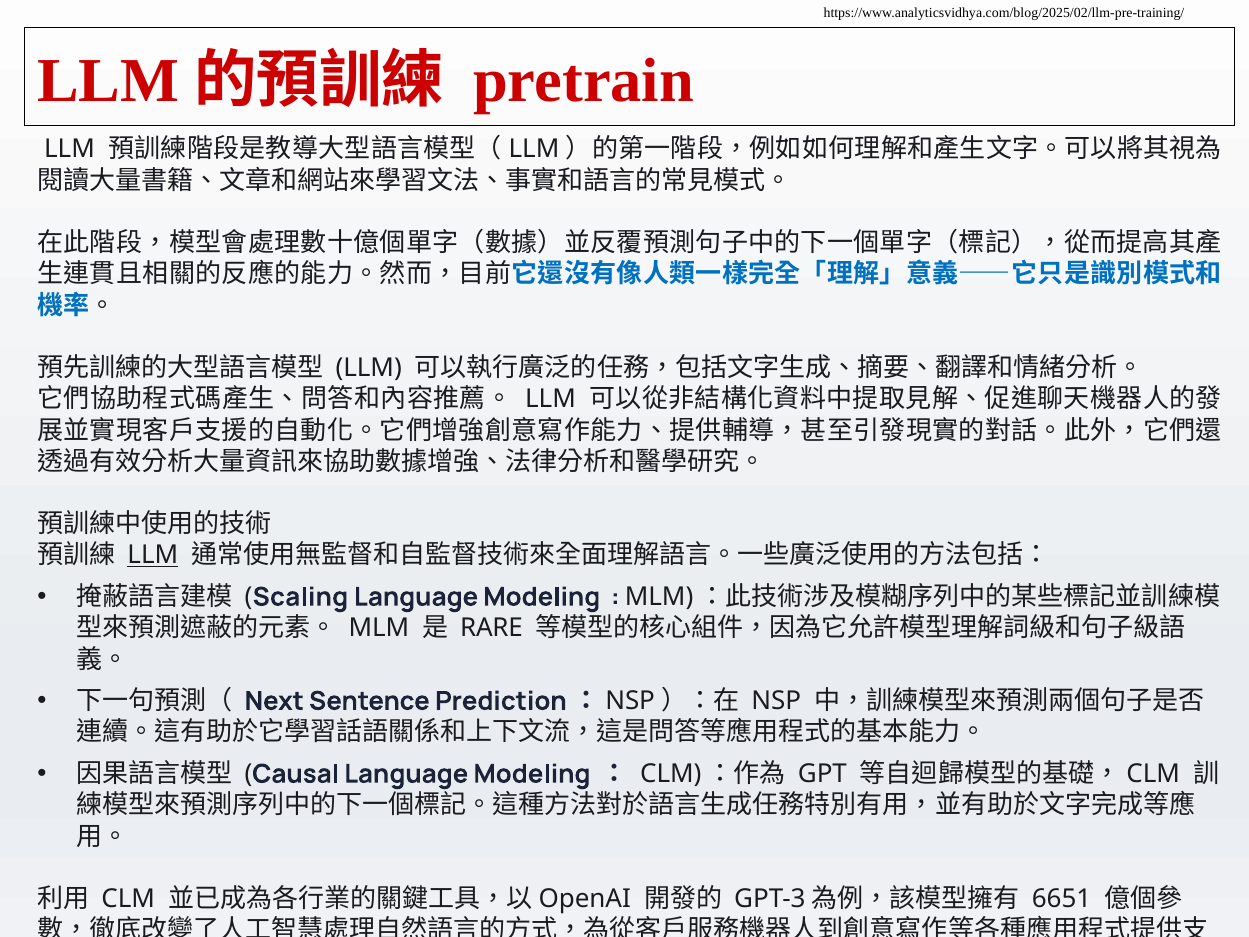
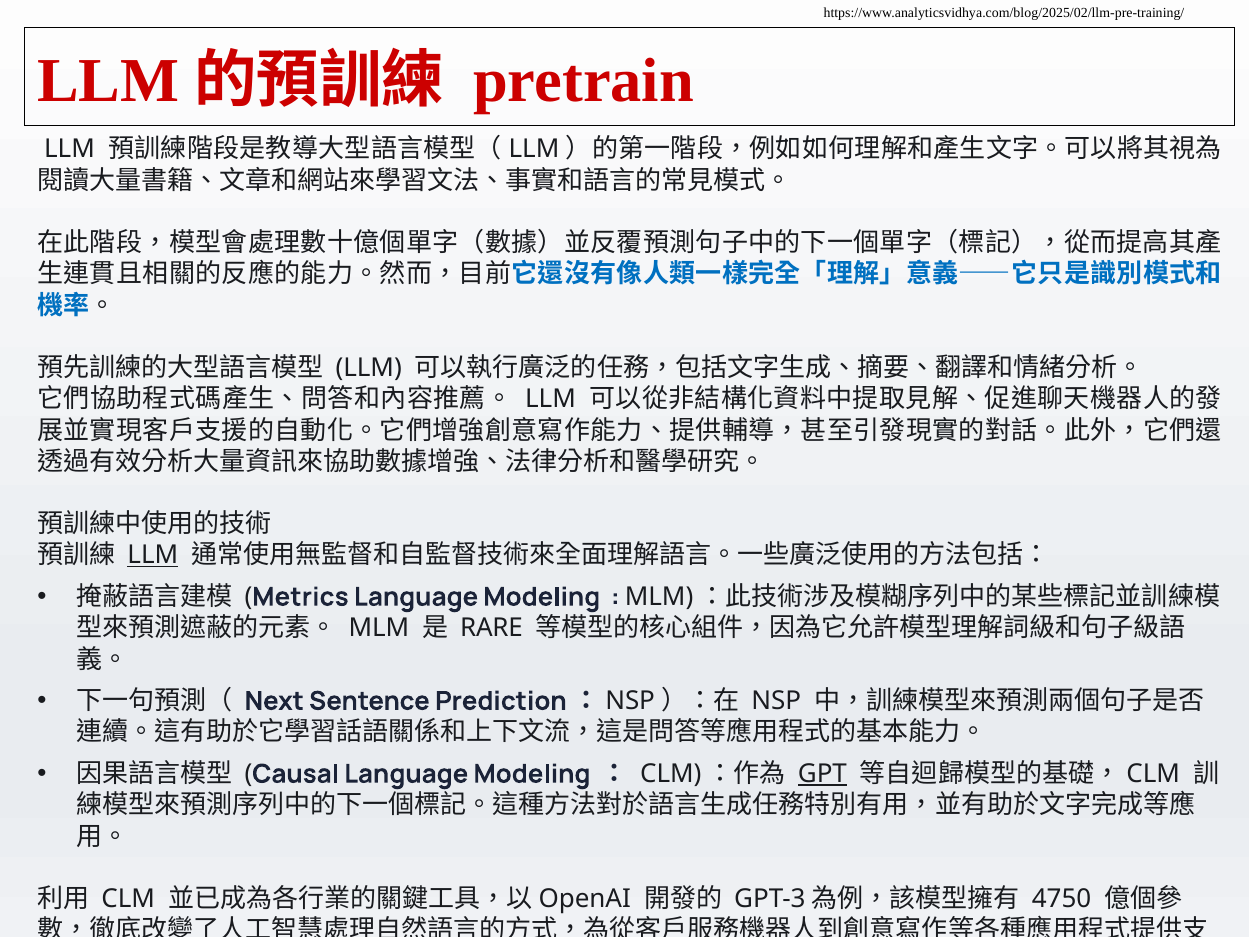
Scaling: Scaling -> Metrics
GPT underline: none -> present
6651: 6651 -> 4750
